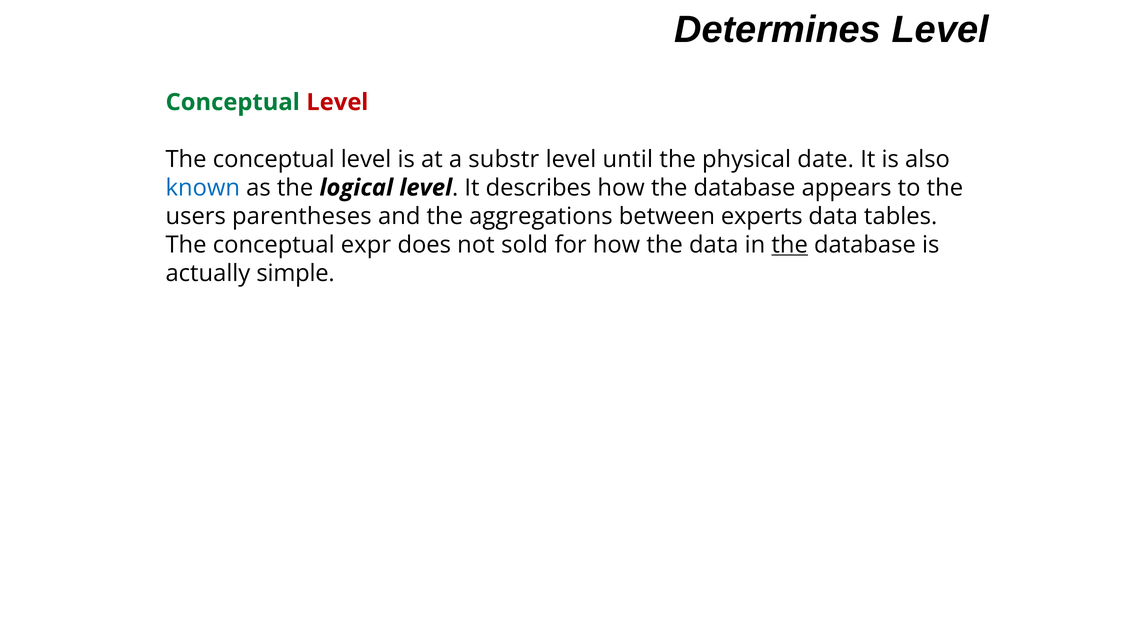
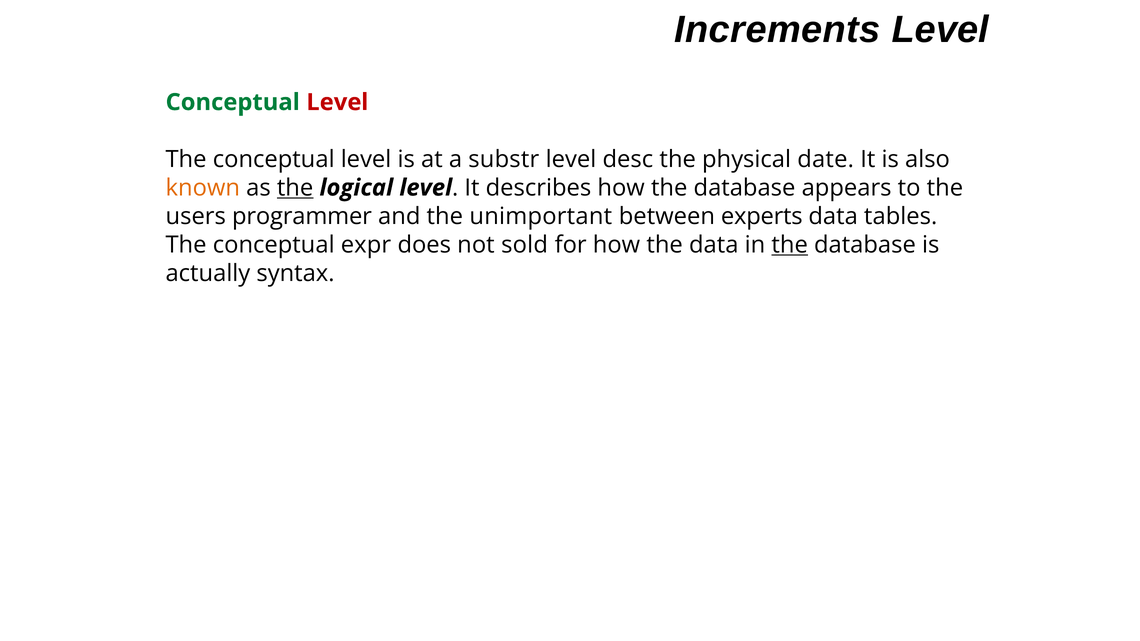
Determines: Determines -> Increments
until: until -> desc
known colour: blue -> orange
the at (295, 188) underline: none -> present
parentheses: parentheses -> programmer
aggregations: aggregations -> unimportant
simple: simple -> syntax
